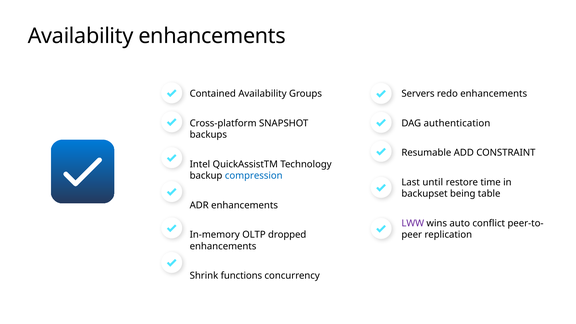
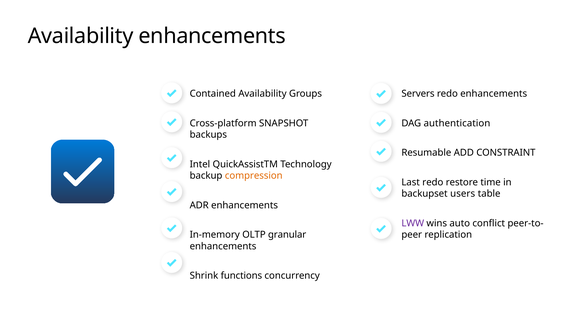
compression colour: blue -> orange
Last until: until -> redo
being: being -> users
dropped: dropped -> granular
